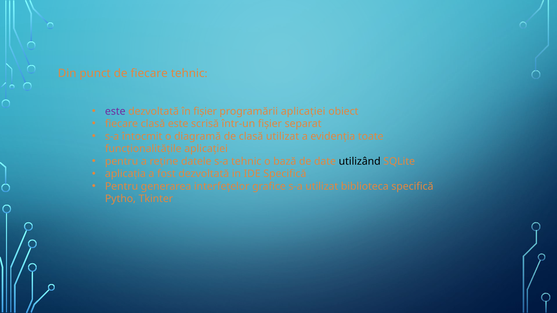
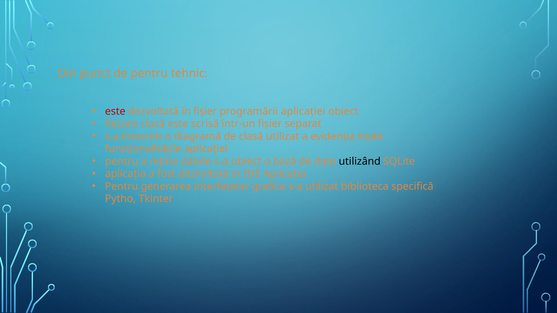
de fiecare: fiecare -> pentru
este at (115, 111) colour: purple -> red
s-a tehnic: tehnic -> obiect
IDE Specifică: Specifică -> Aplicația
